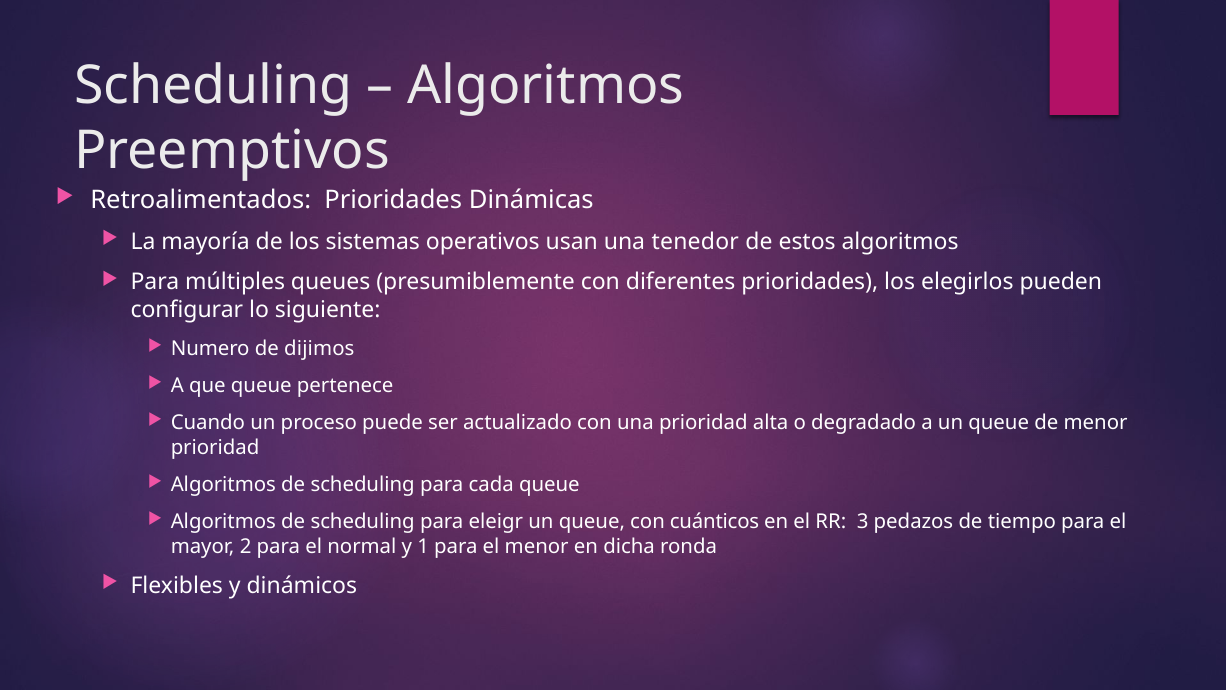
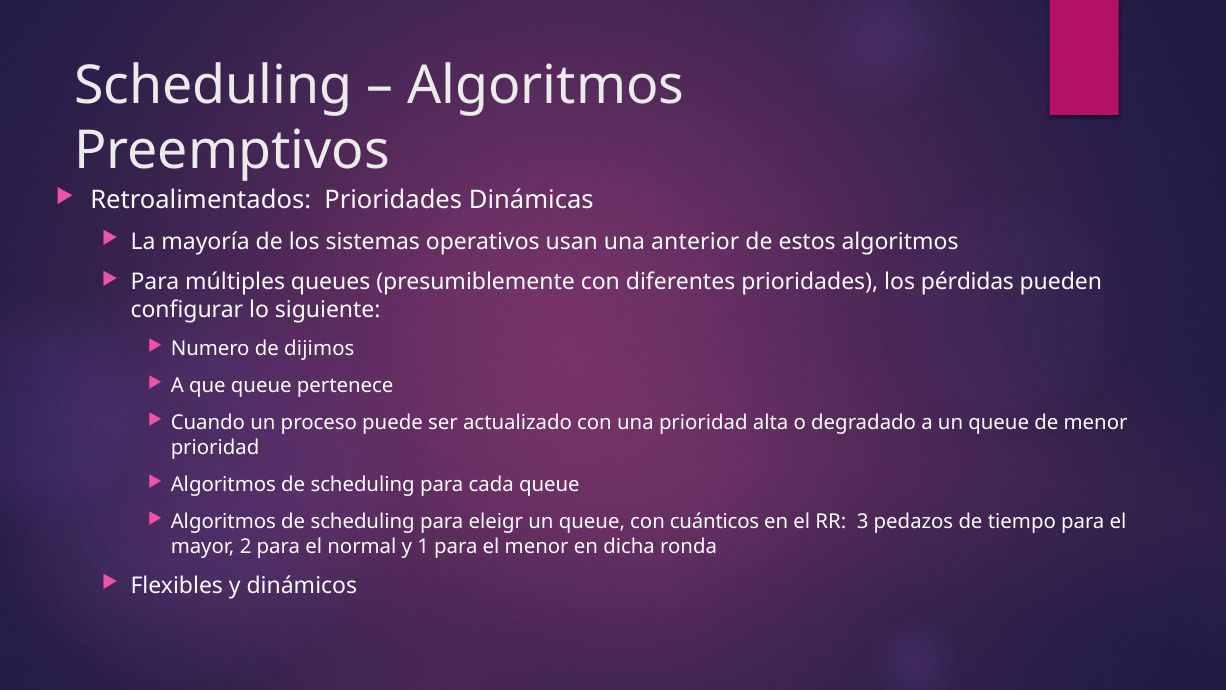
tenedor: tenedor -> anterior
elegirlos: elegirlos -> pérdidas
